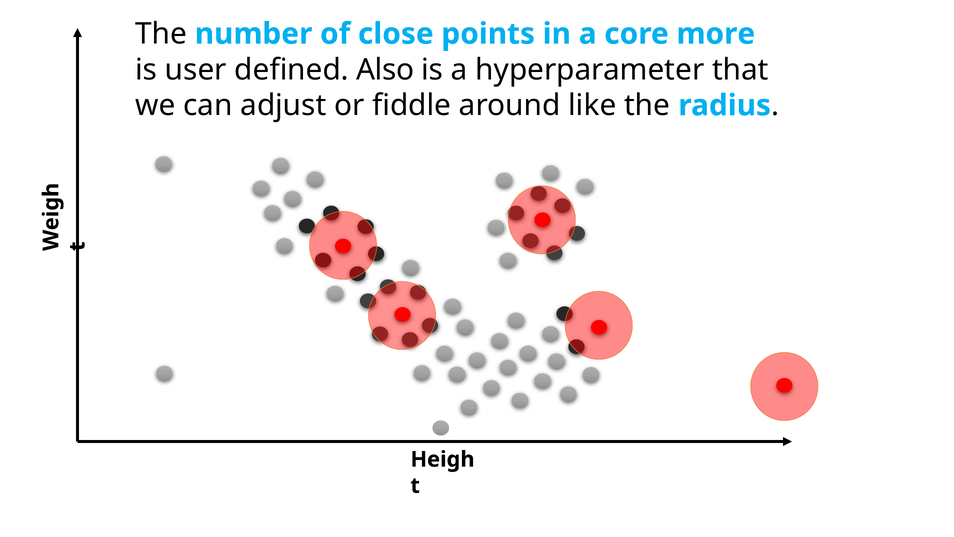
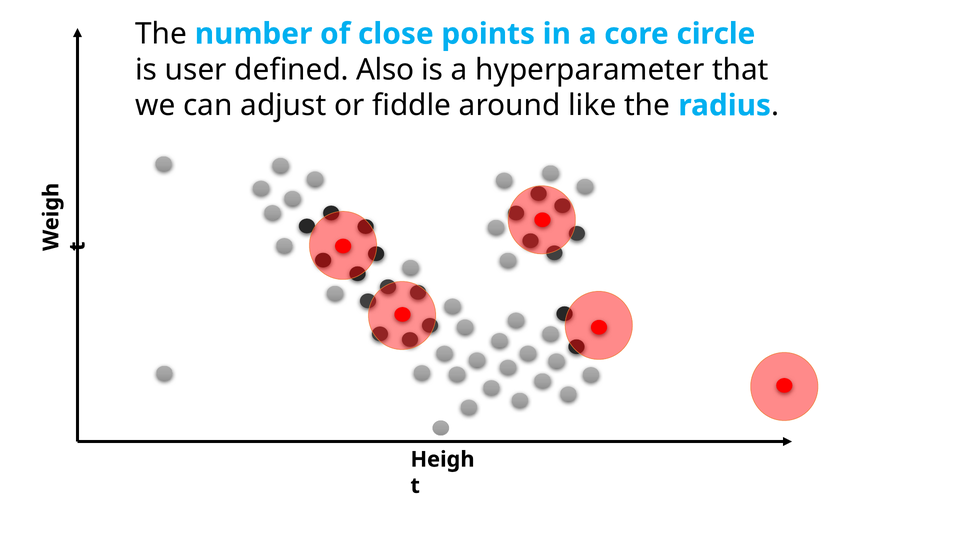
more: more -> circle
